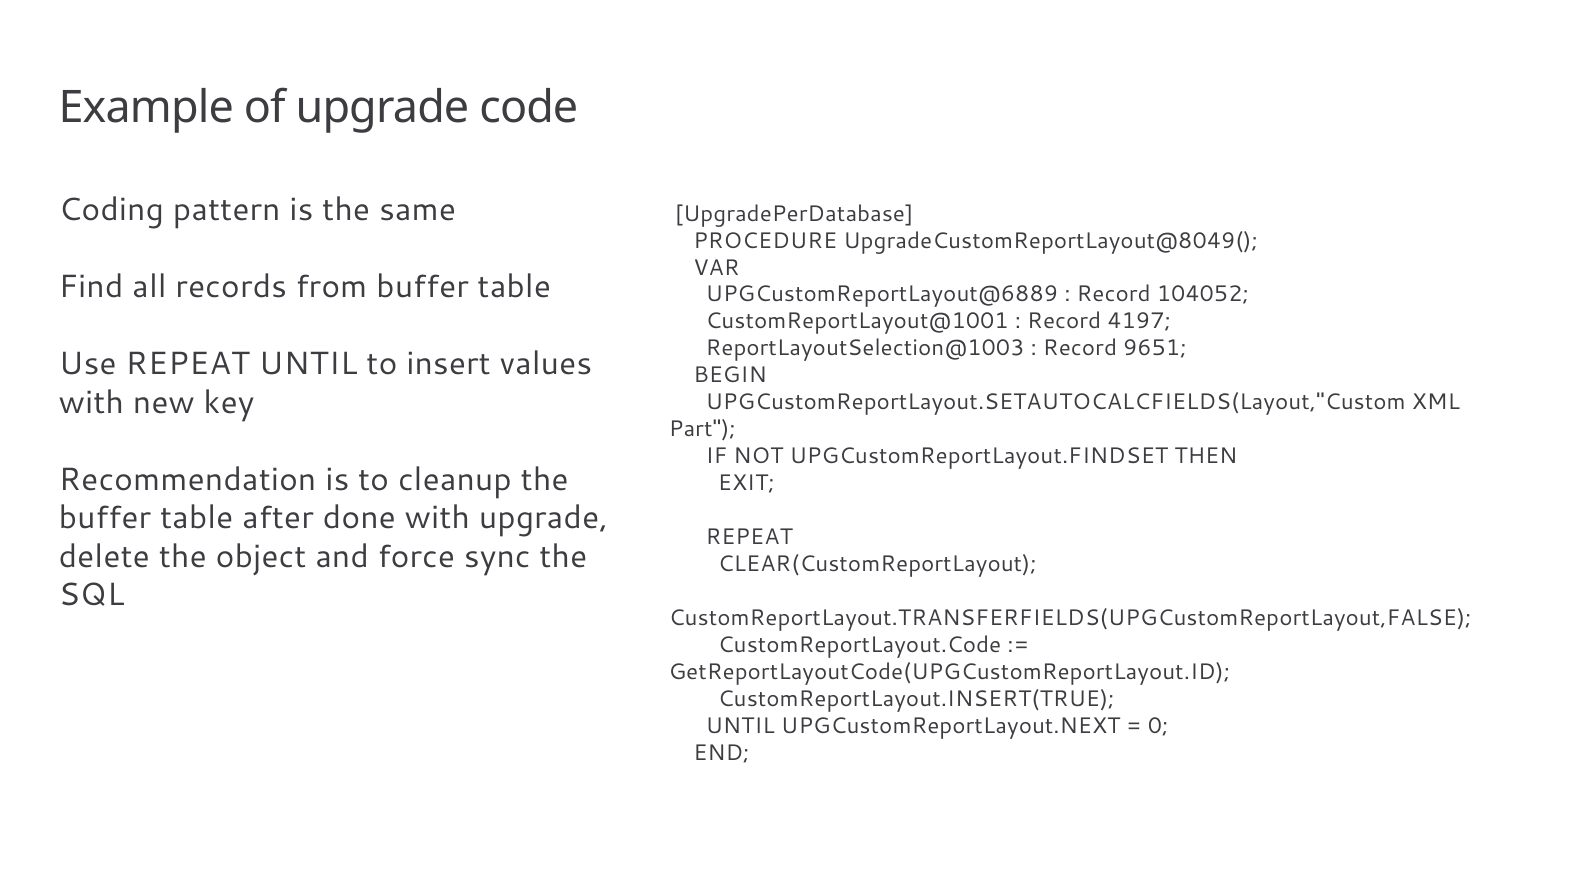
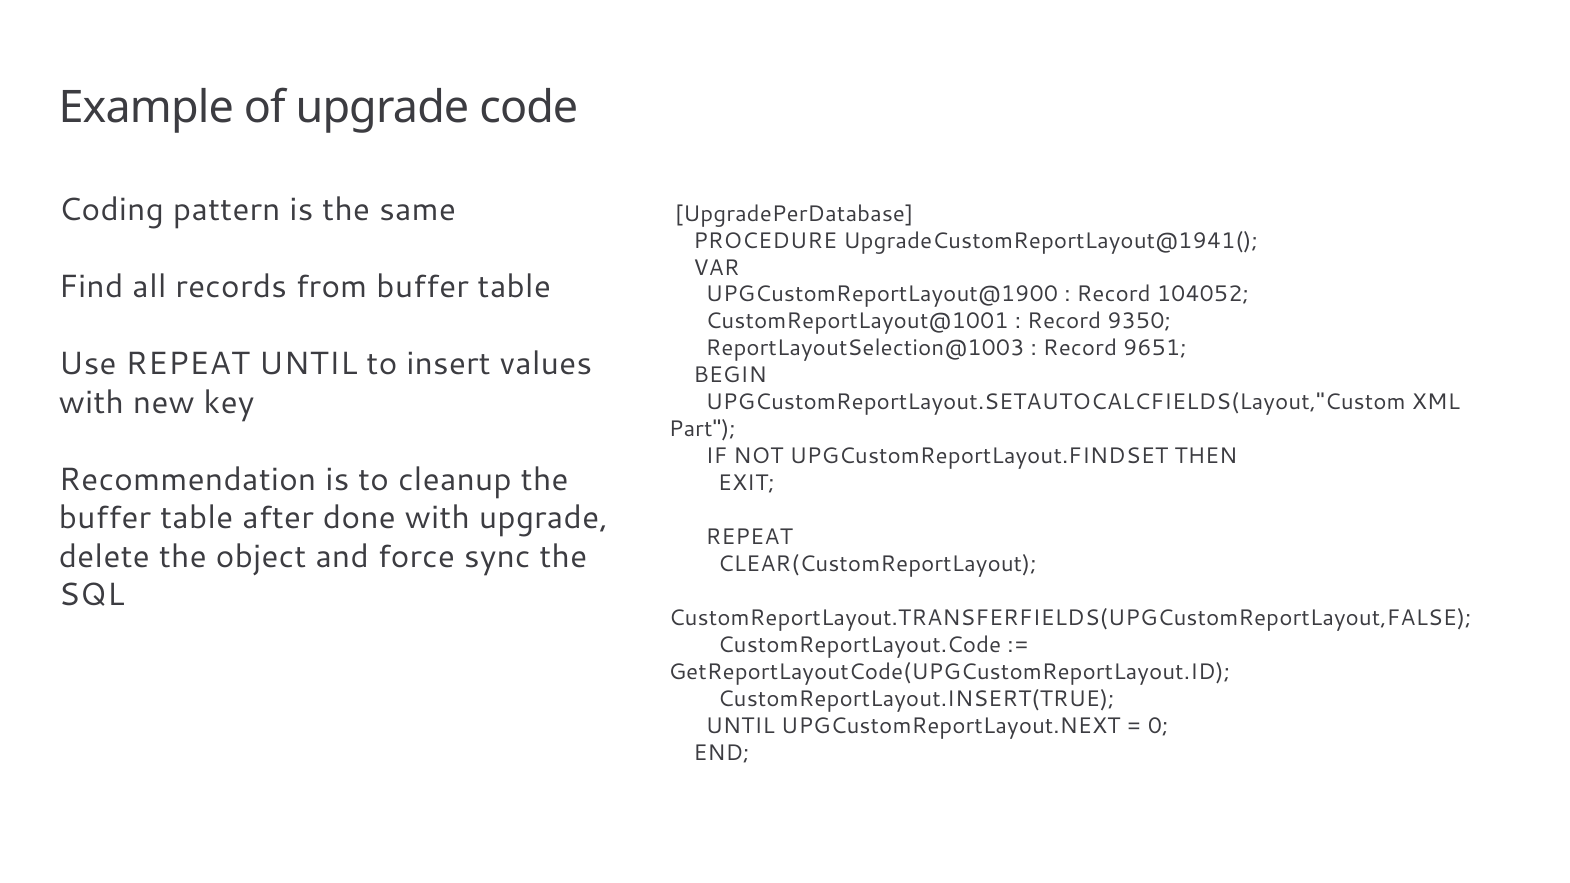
UpgradeCustomReportLayout@8049(: UpgradeCustomReportLayout@8049( -> UpgradeCustomReportLayout@1941(
UPGCustomReportLayout@6889: UPGCustomReportLayout@6889 -> UPGCustomReportLayout@1900
4197: 4197 -> 9350
